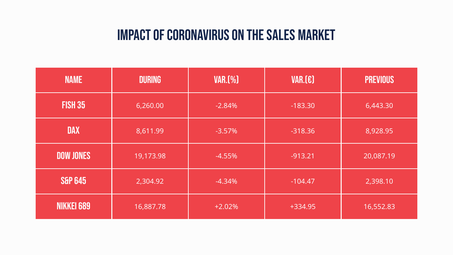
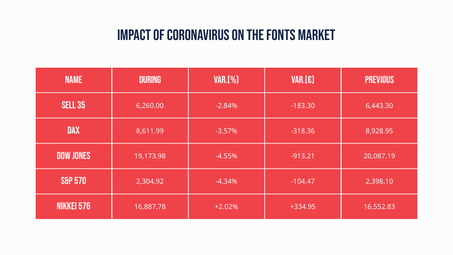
SALES: SALES -> FONTS
FISH: FISH -> SELL
645: 645 -> 570
689: 689 -> 576
